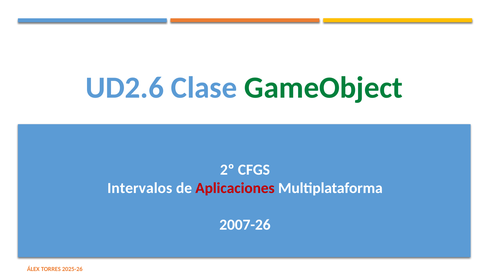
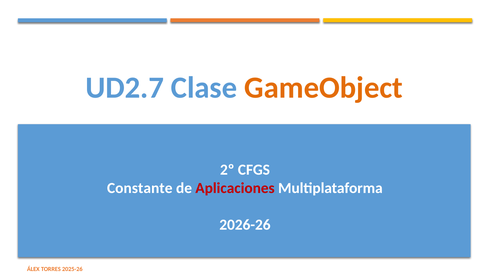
UD2.6: UD2.6 -> UD2.7
GameObject colour: green -> orange
Intervalos: Intervalos -> Constante
2007-26: 2007-26 -> 2026-26
